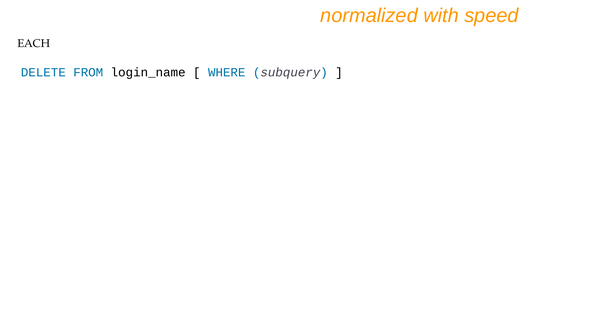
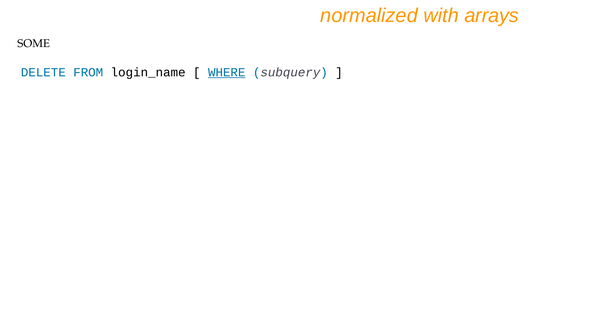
speed: speed -> arrays
EACH: EACH -> SOME
WHERE underline: none -> present
